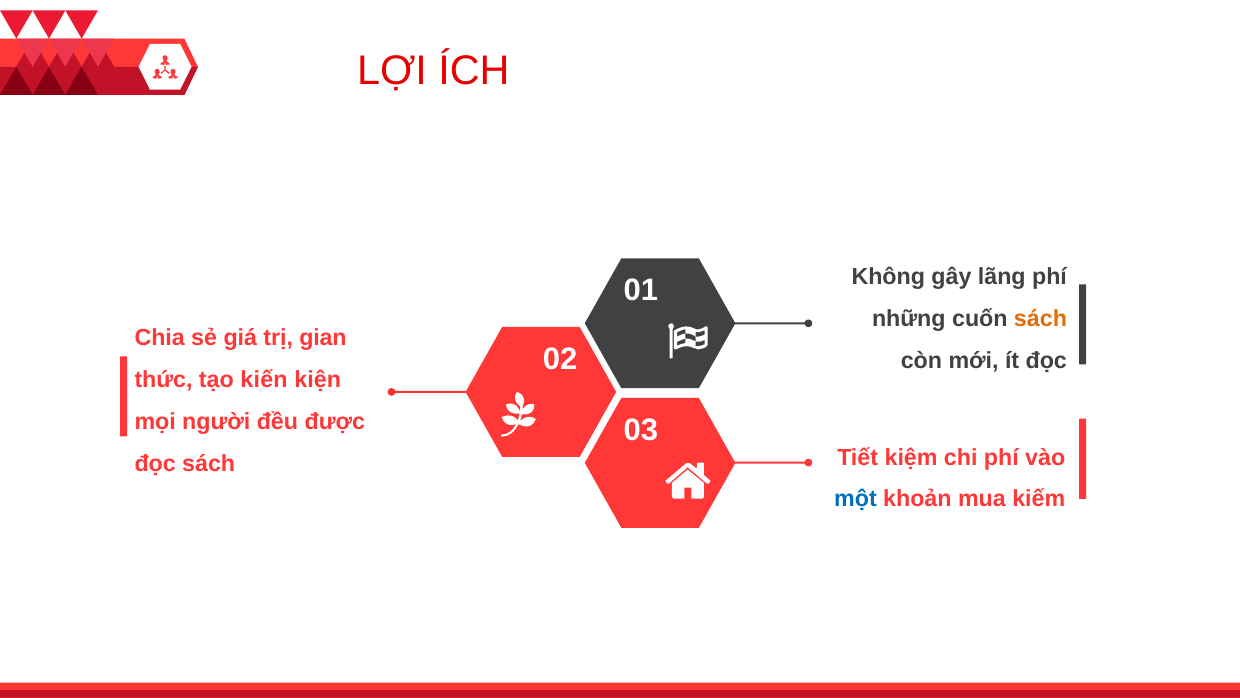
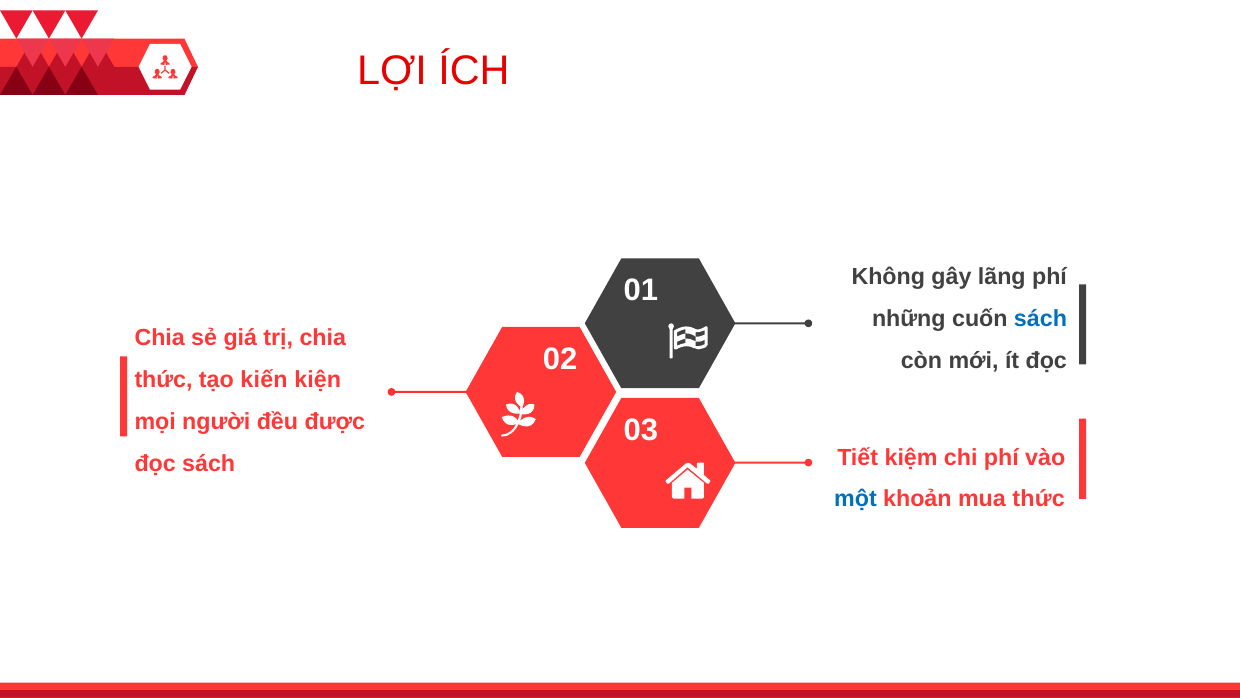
sách at (1040, 319) colour: orange -> blue
trị gian: gian -> chia
mua kiếm: kiếm -> thức
